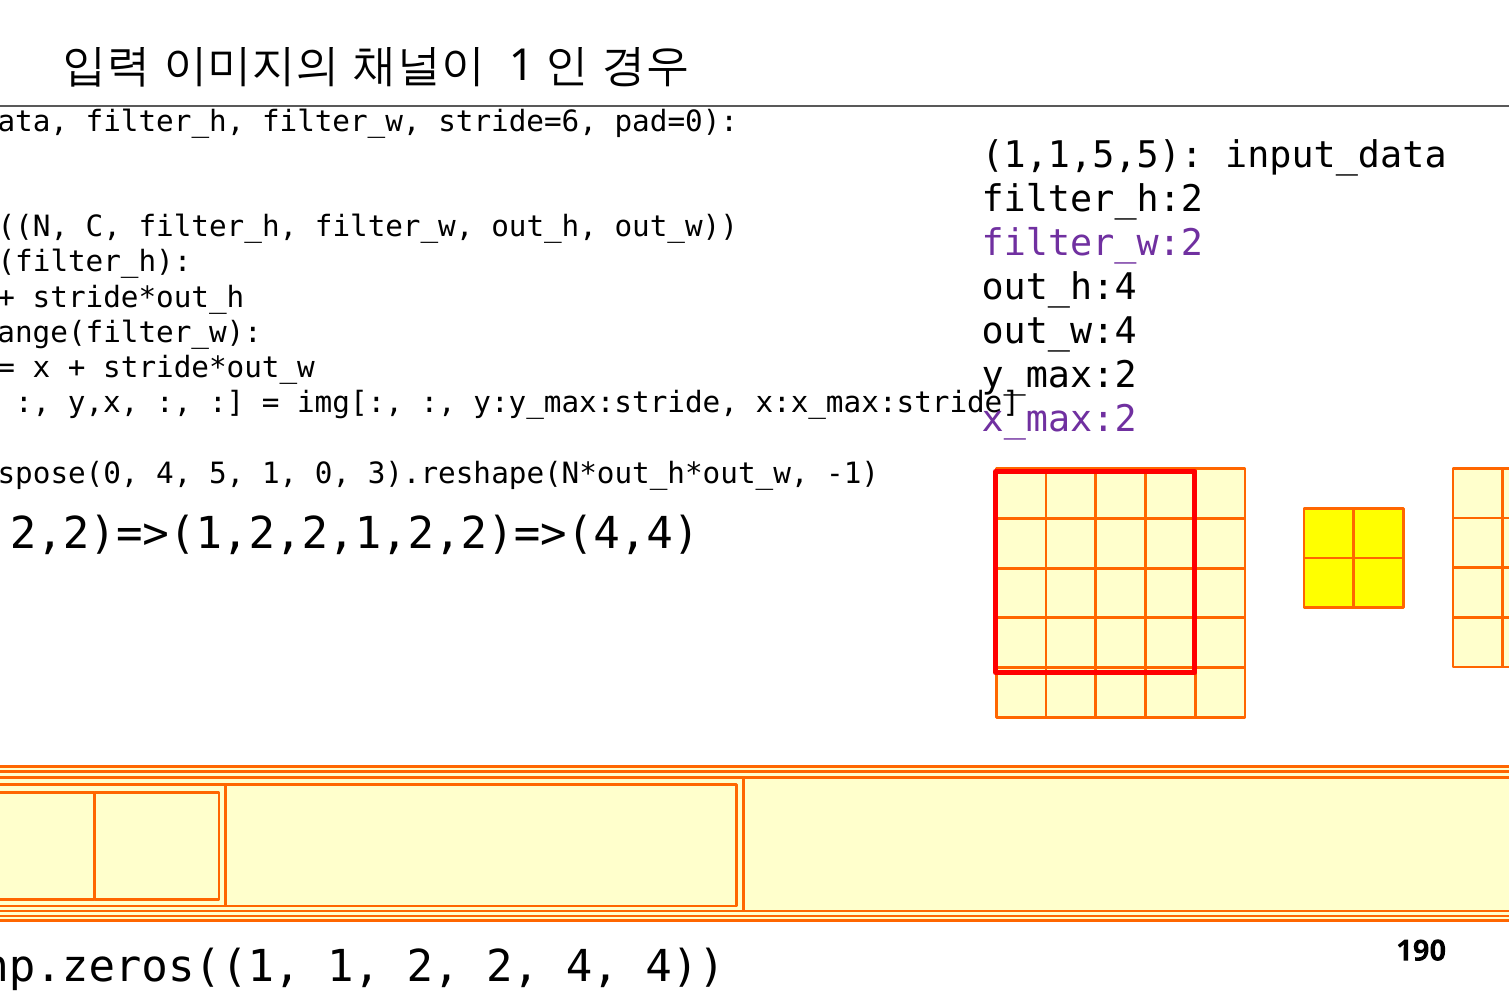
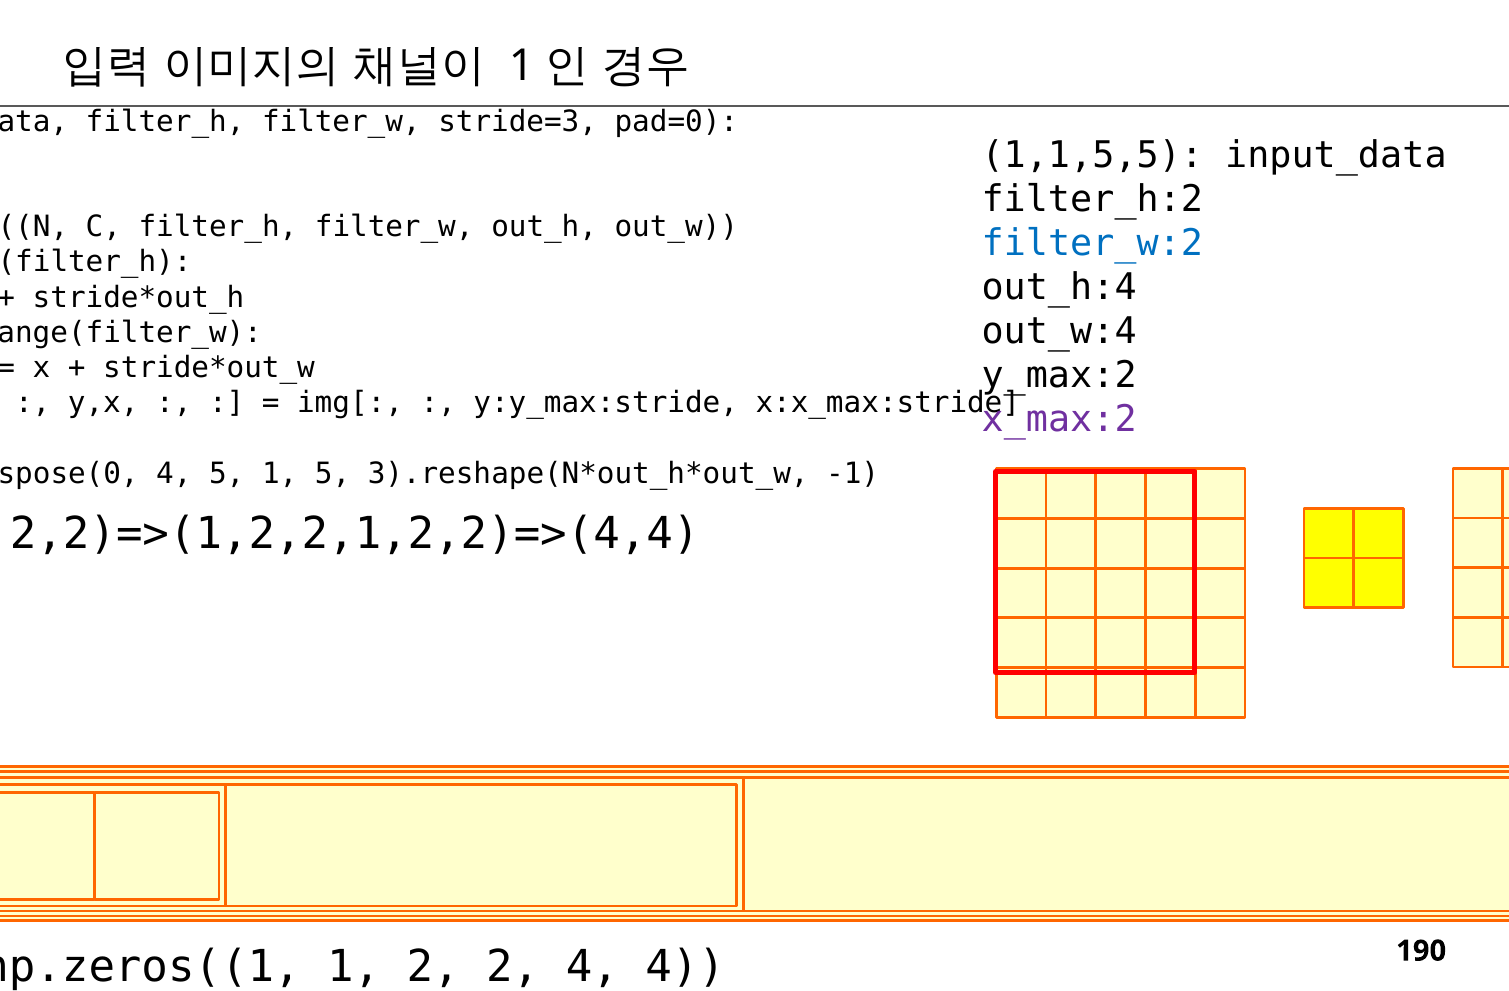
stride=6: stride=6 -> stride=3
filter_w:2 colour: purple -> blue
1 0: 0 -> 5
